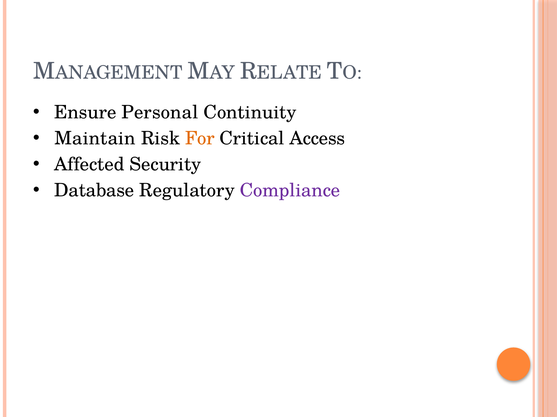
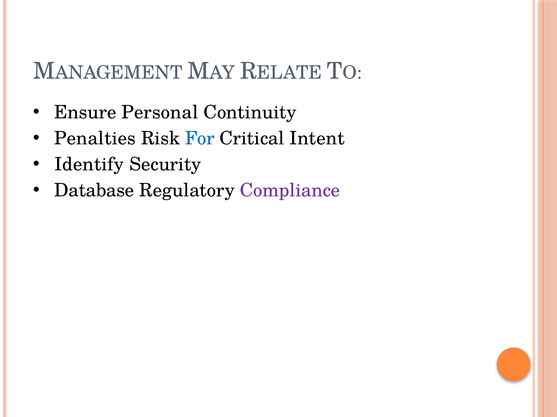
Maintain: Maintain -> Penalties
For colour: orange -> blue
Access: Access -> Intent
Affected: Affected -> Identify
